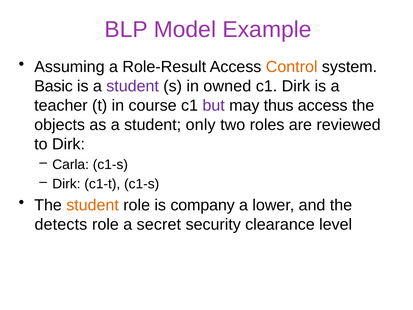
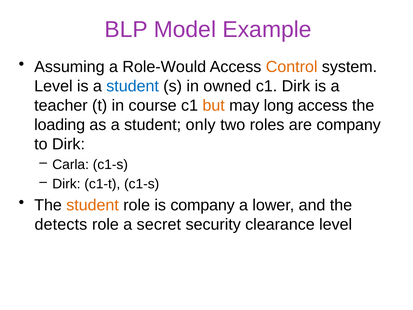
Role-Result: Role-Result -> Role-Would
Basic at (53, 86): Basic -> Level
student at (133, 86) colour: purple -> blue
but colour: purple -> orange
thus: thus -> long
objects: objects -> loading
are reviewed: reviewed -> company
